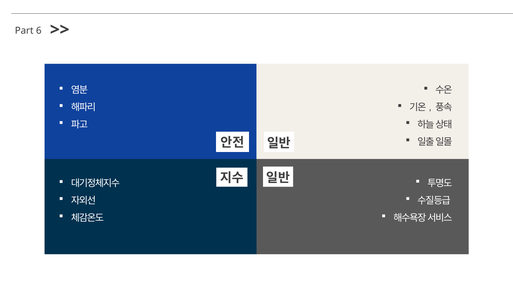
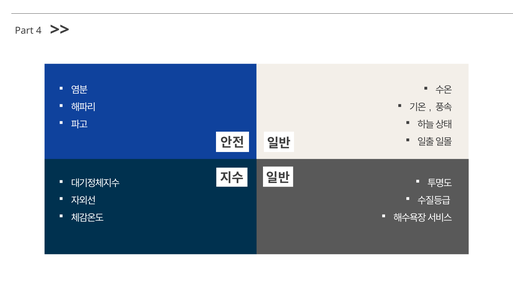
6: 6 -> 4
